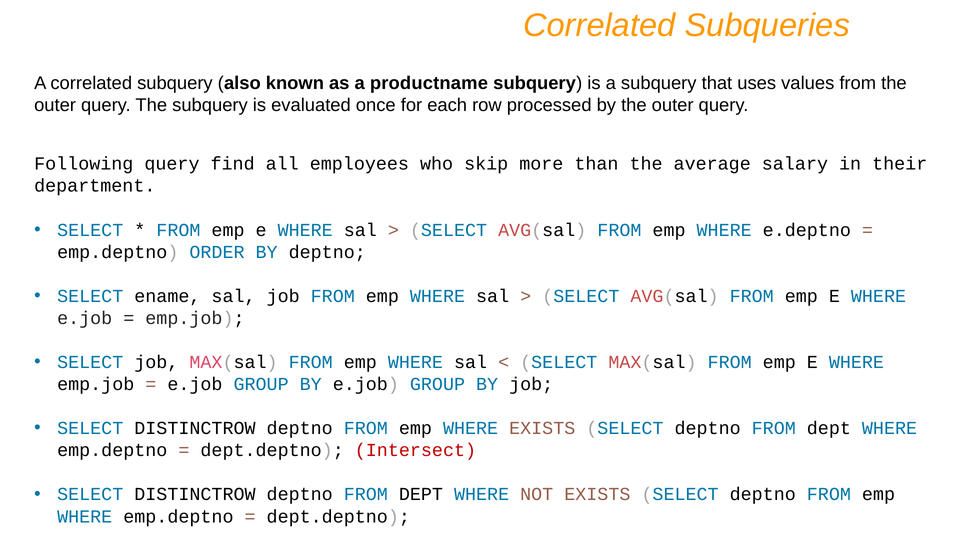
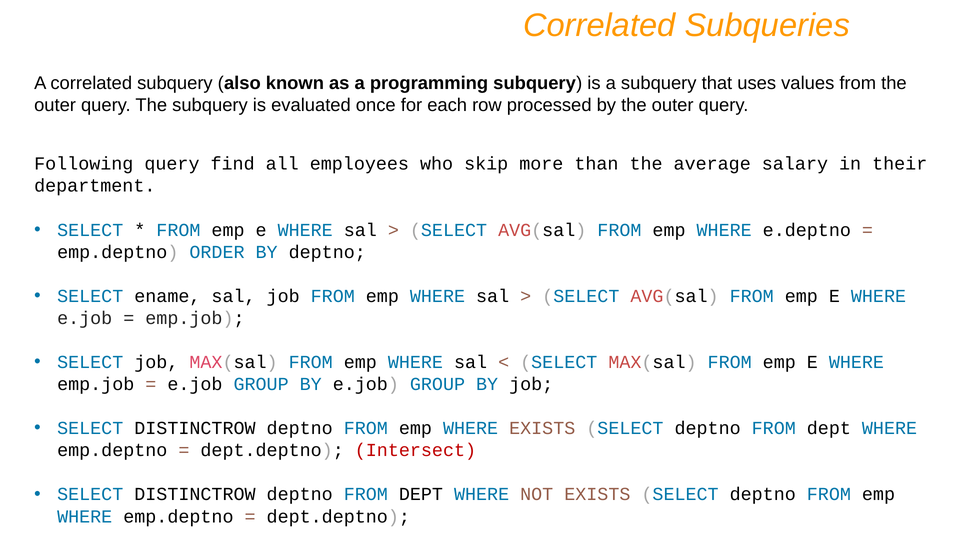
productname: productname -> programming
